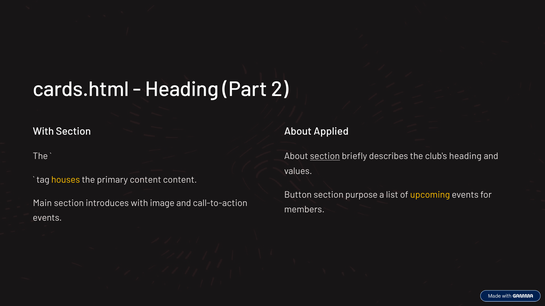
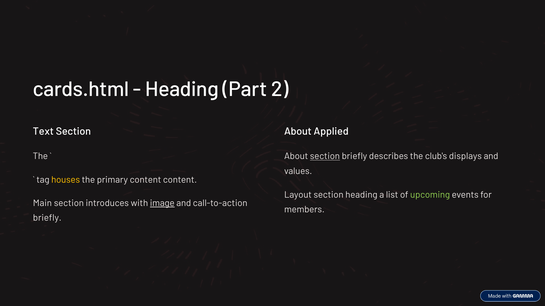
With at (43, 132): With -> Text
club's heading: heading -> displays
Button: Button -> Layout
section purpose: purpose -> heading
upcoming colour: yellow -> light green
image underline: none -> present
events at (47, 218): events -> briefly
